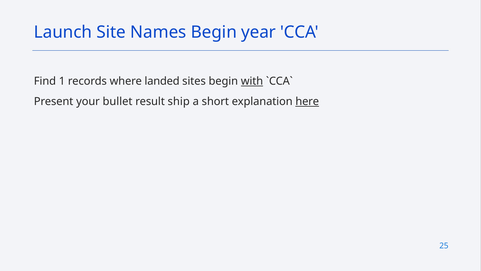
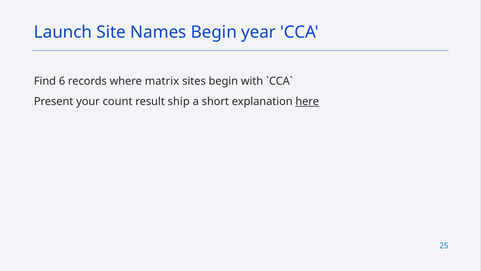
1: 1 -> 6
landed: landed -> matrix
with underline: present -> none
bullet: bullet -> count
